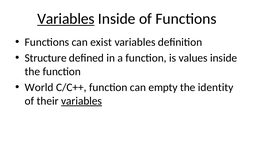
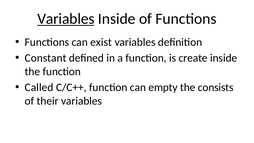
Structure: Structure -> Constant
values: values -> create
World: World -> Called
identity: identity -> consists
variables at (82, 101) underline: present -> none
